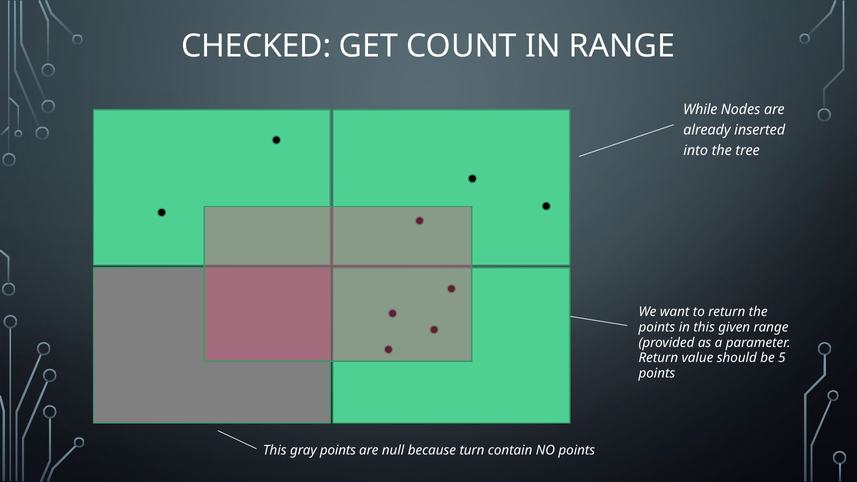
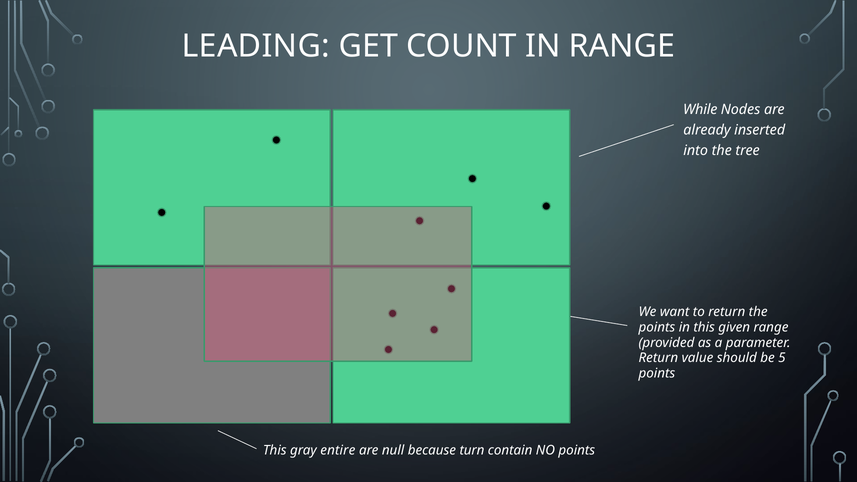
CHECKED: CHECKED -> LEADING
gray points: points -> entire
